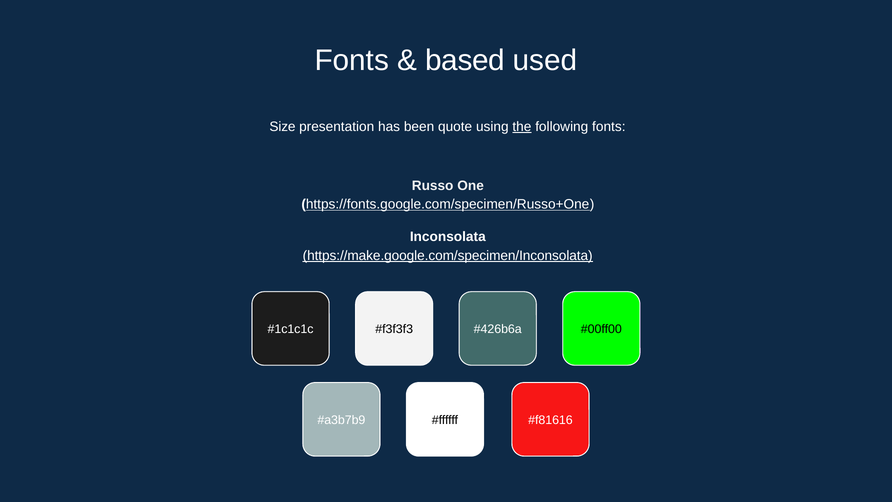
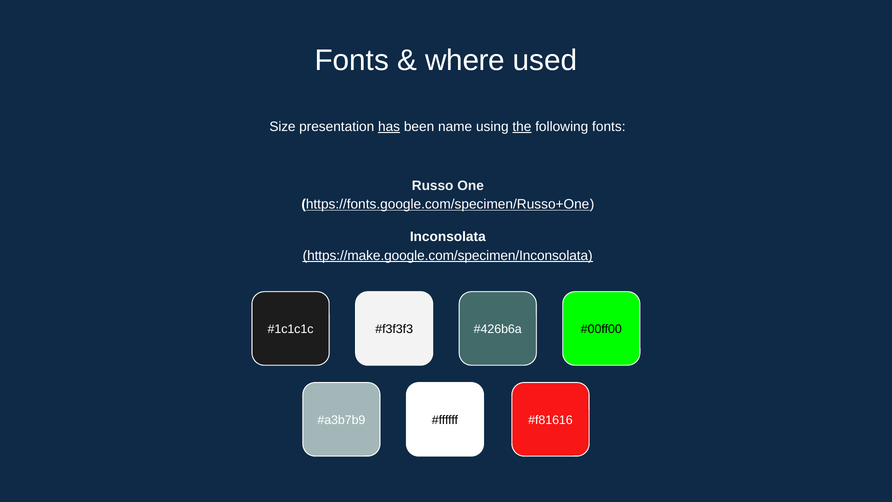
based: based -> where
has underline: none -> present
quote: quote -> name
